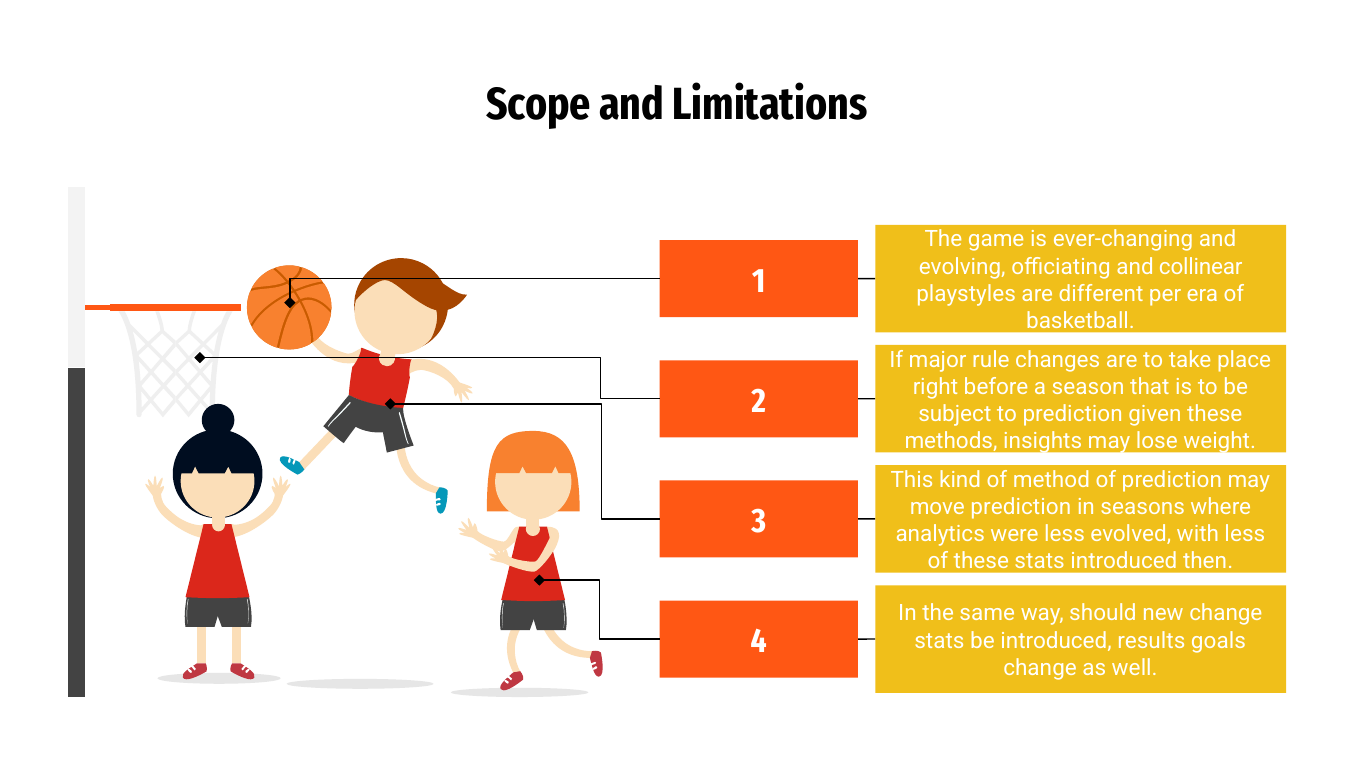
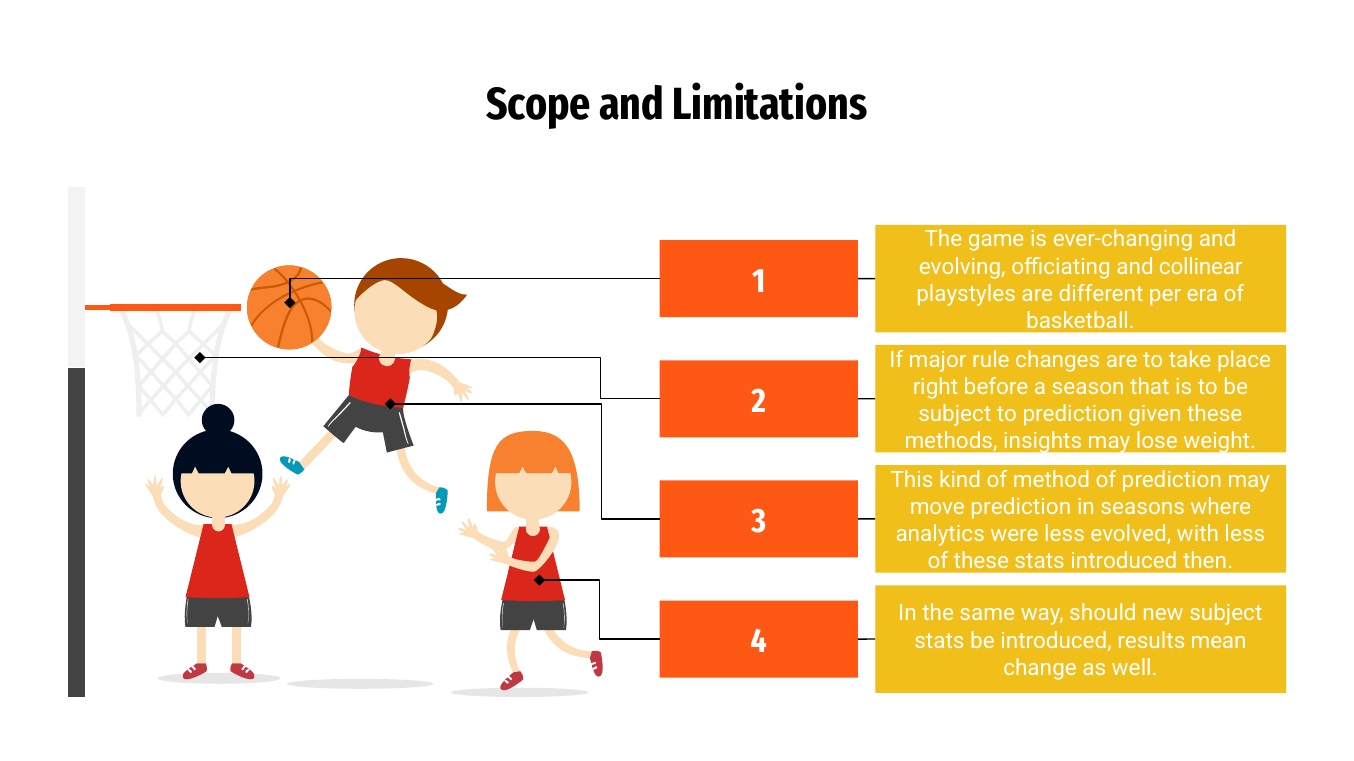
new change: change -> subject
goals: goals -> mean
